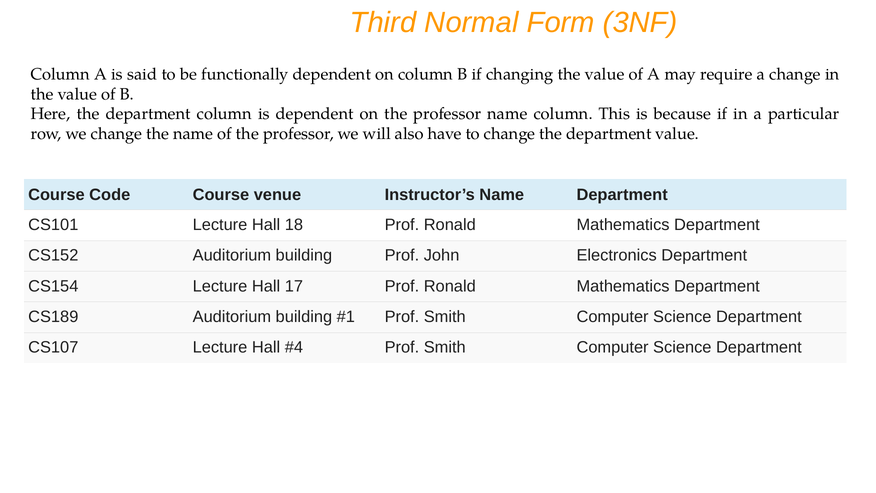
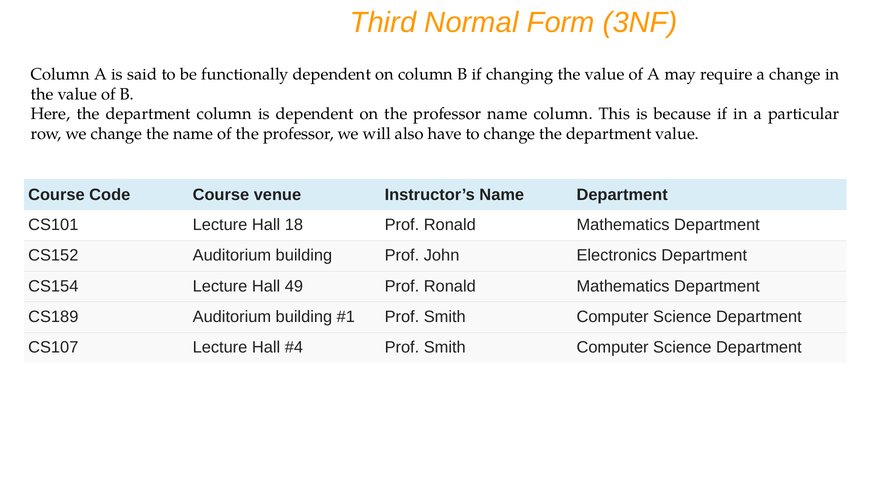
17: 17 -> 49
